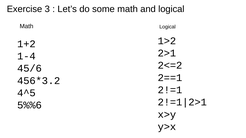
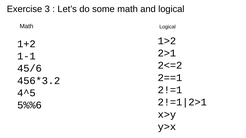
1-4: 1-4 -> 1-1
